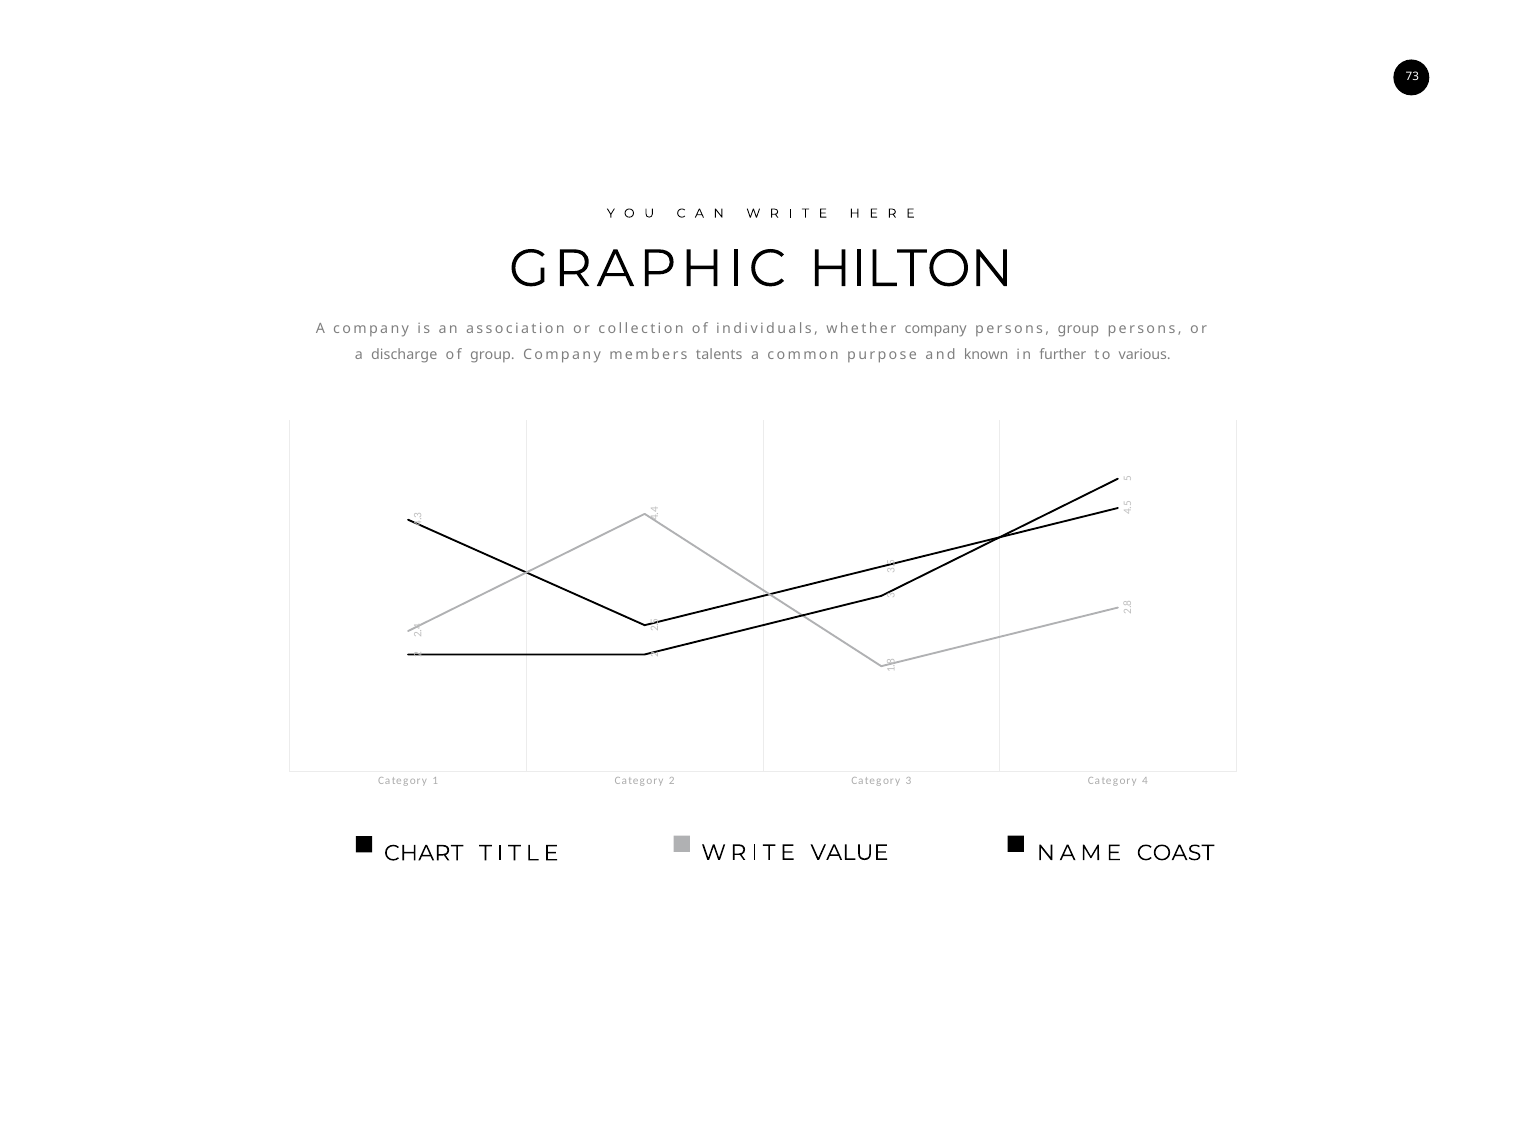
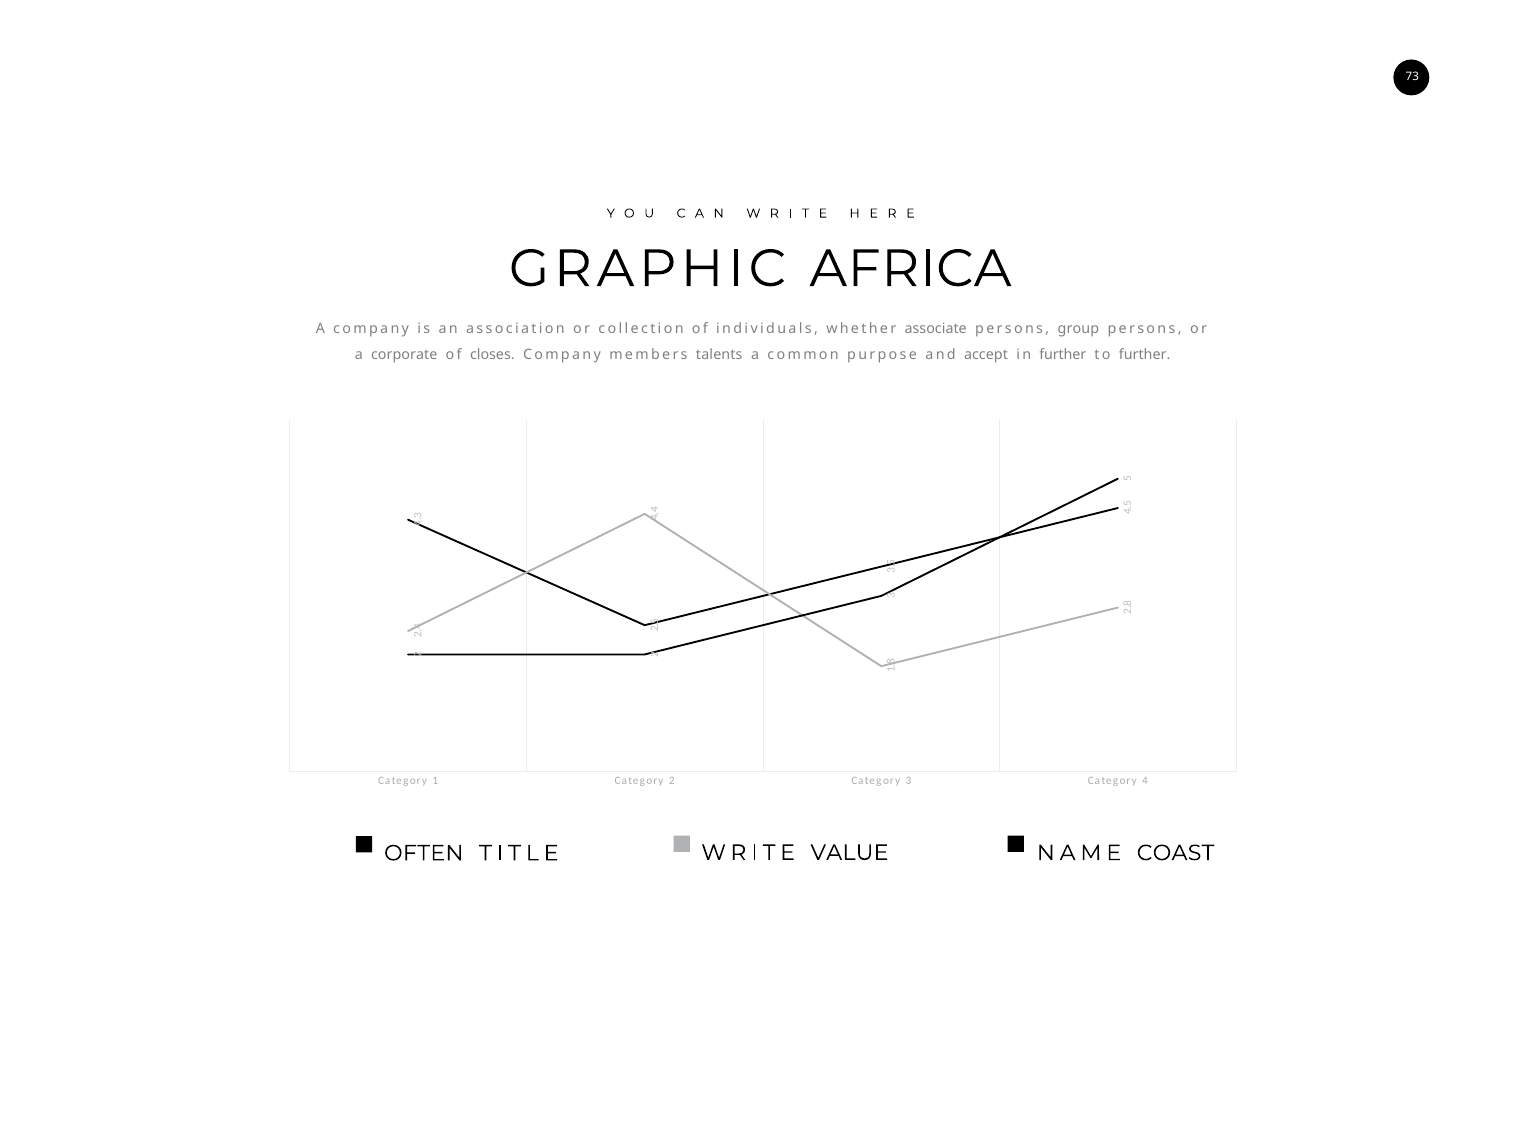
HILTON: HILTON -> AFRICA
whether company: company -> associate
discharge: discharge -> corporate
of group: group -> closes
known: known -> accept
to various: various -> further
CHART: CHART -> OFTEN
